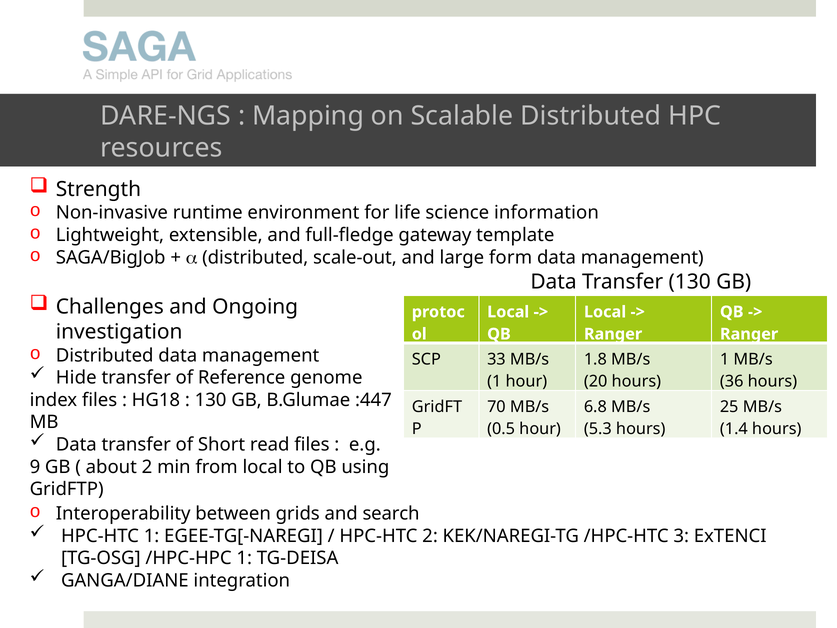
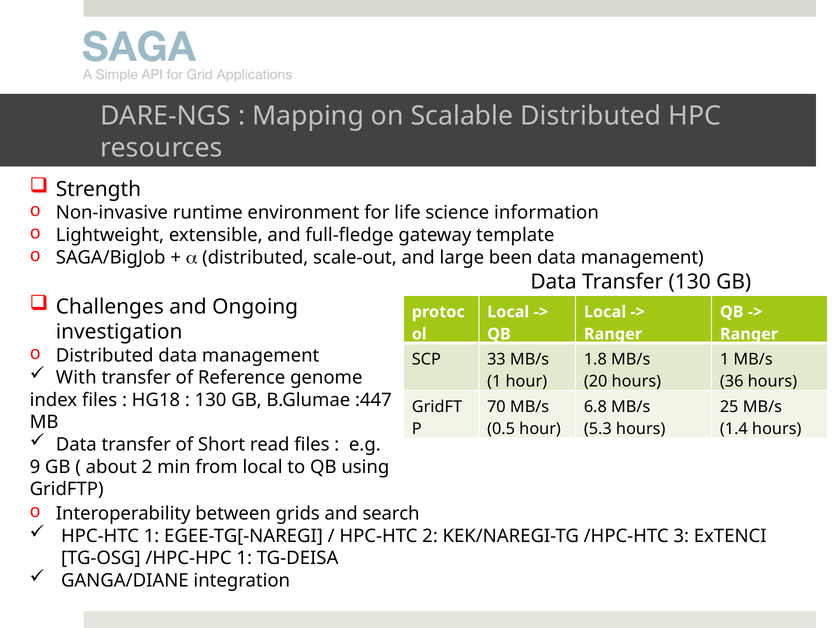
form: form -> been
Hide: Hide -> With
